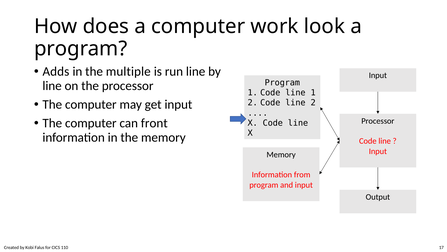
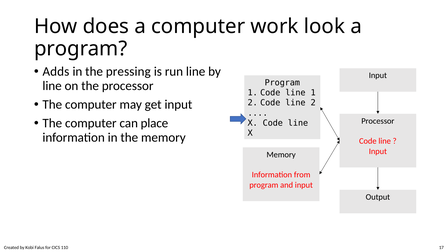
multiple: multiple -> pressing
front: front -> place
